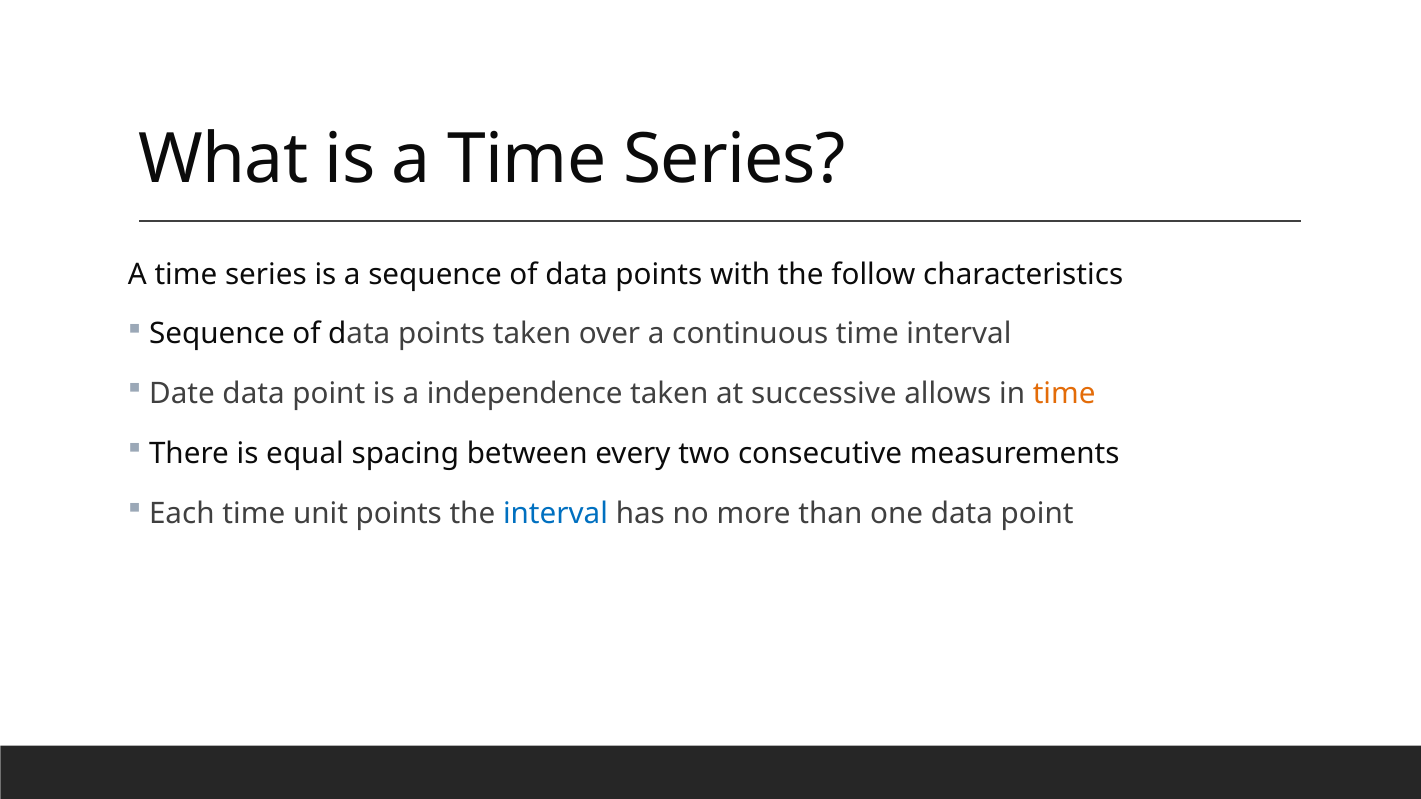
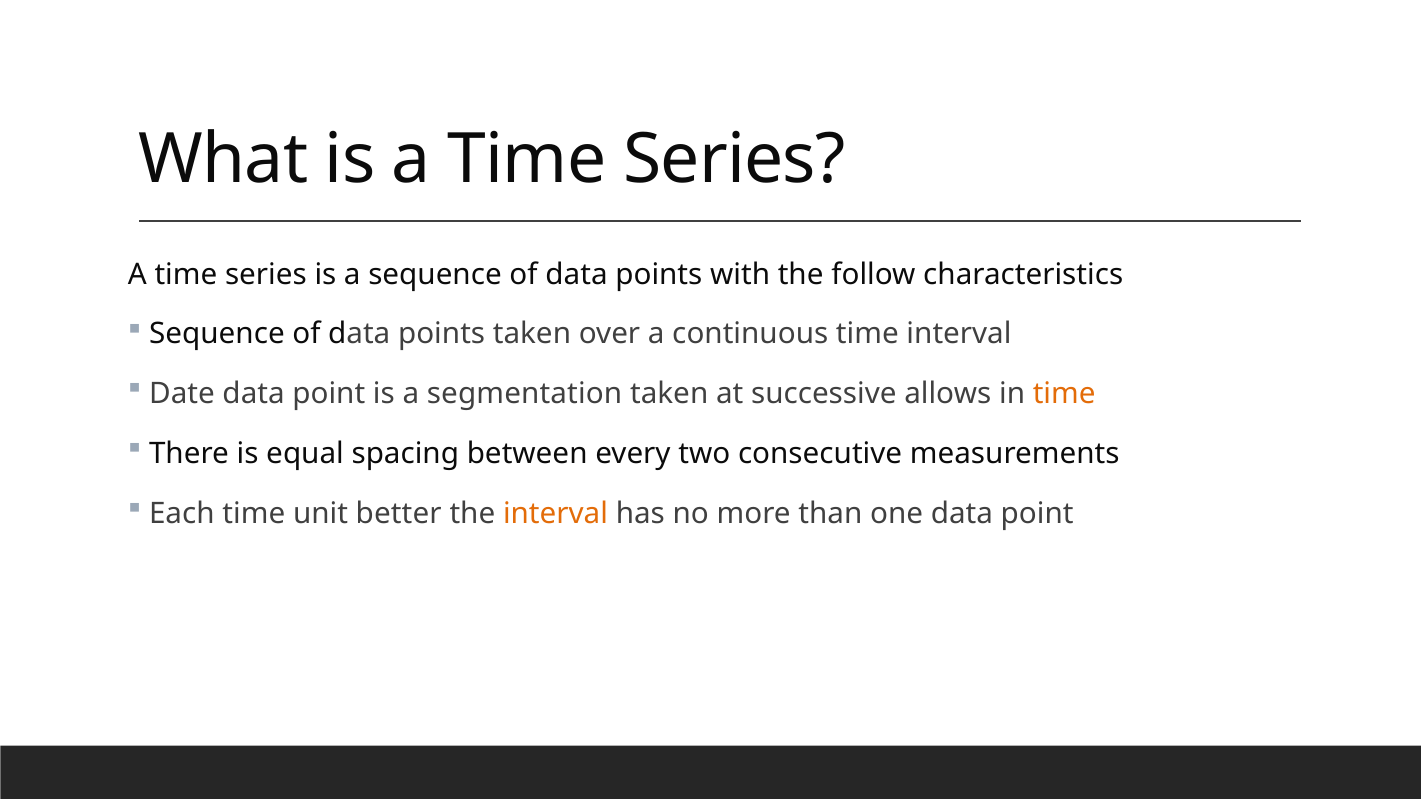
independence: independence -> segmentation
unit points: points -> better
interval at (555, 514) colour: blue -> orange
